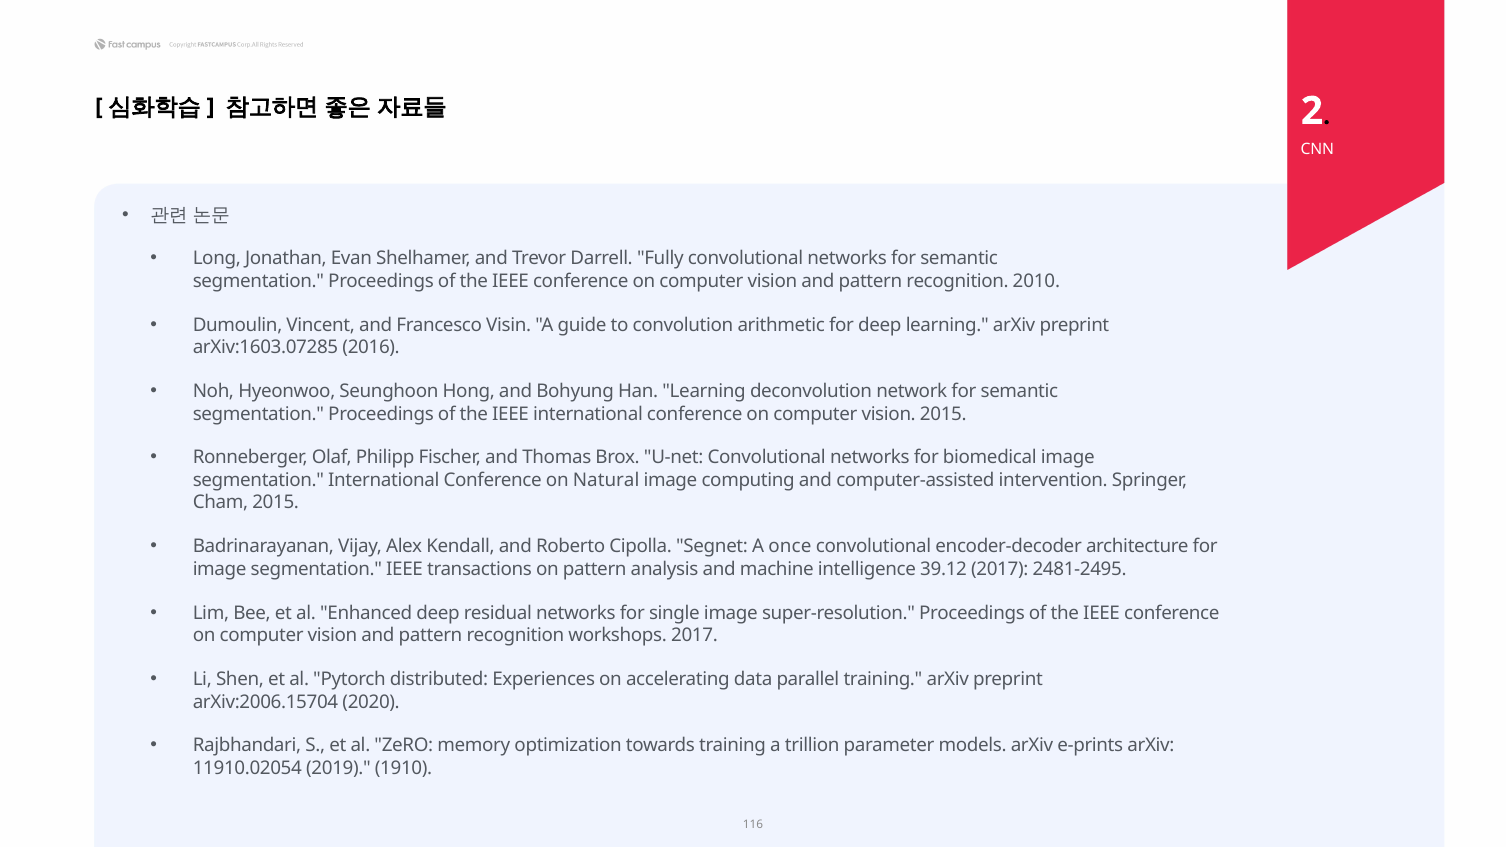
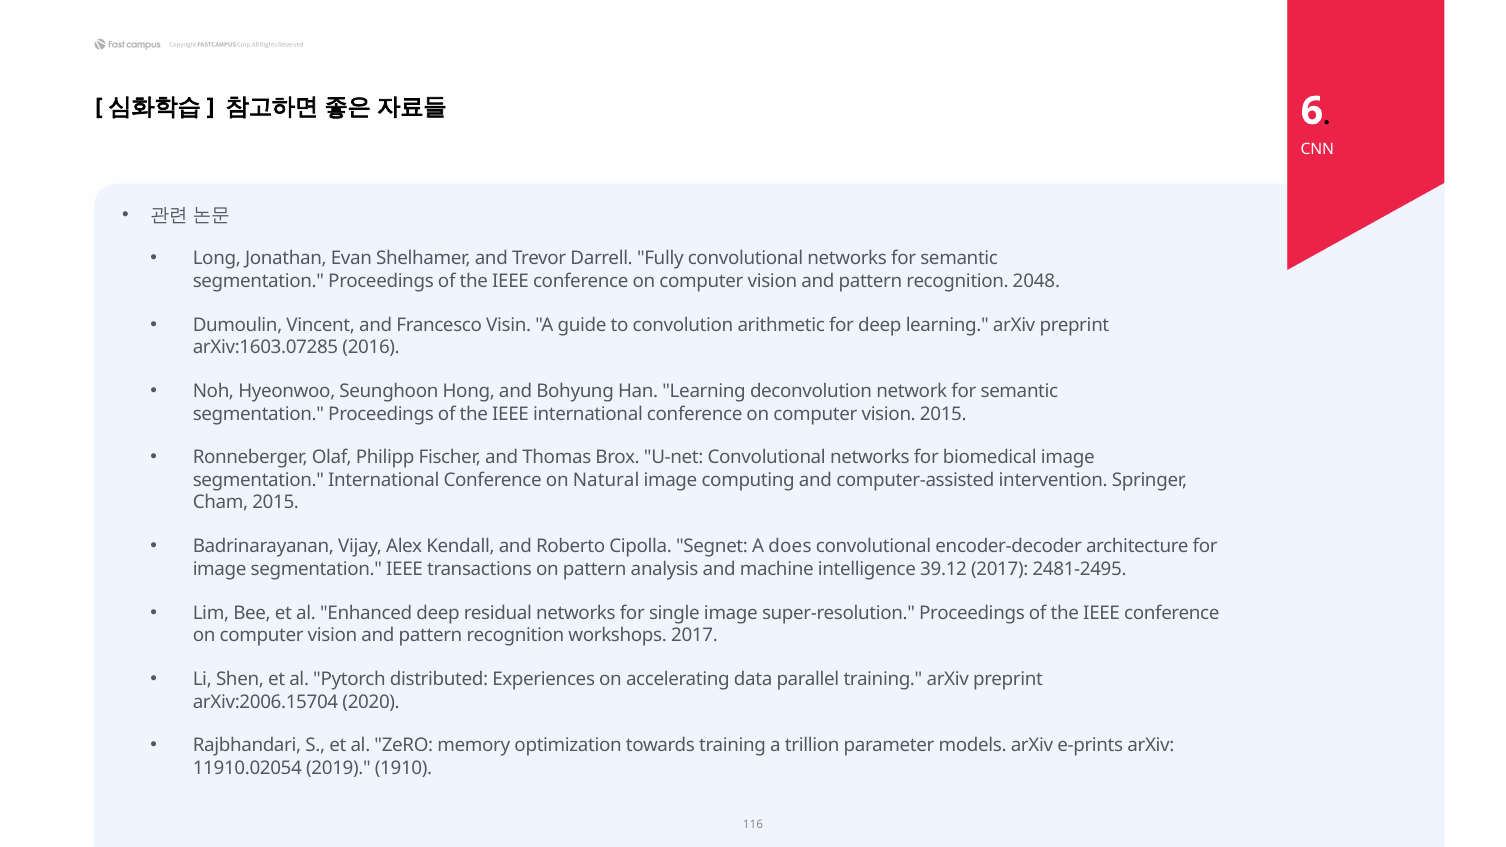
2: 2 -> 6
2010: 2010 -> 2048
once: once -> does
